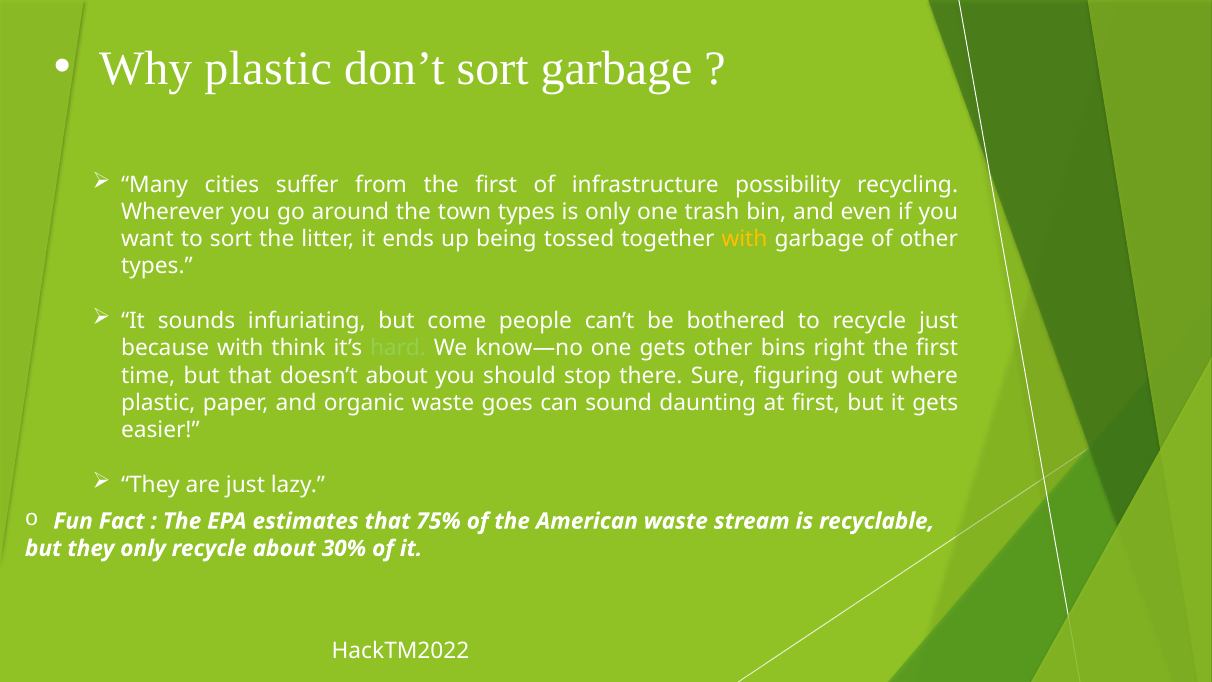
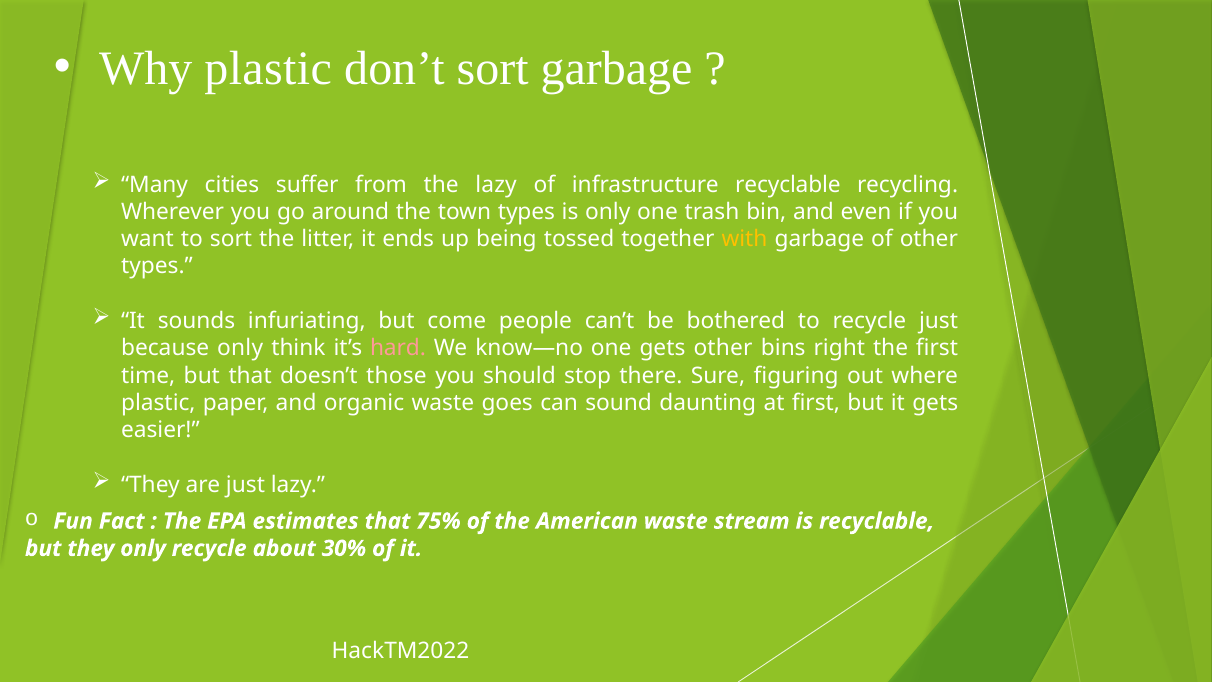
from the first: first -> lazy
infrastructure possibility: possibility -> recyclable
because with: with -> only
hard colour: light green -> pink
doesn’t about: about -> those
